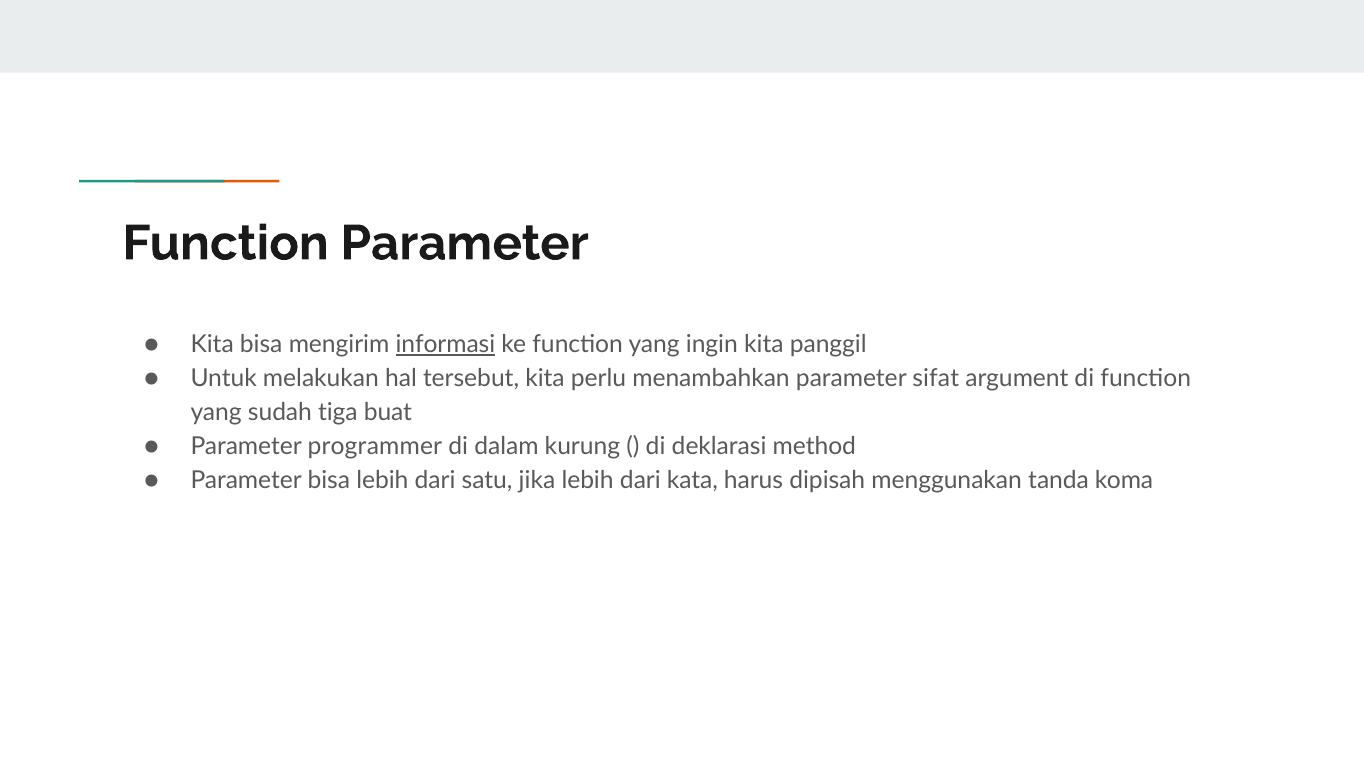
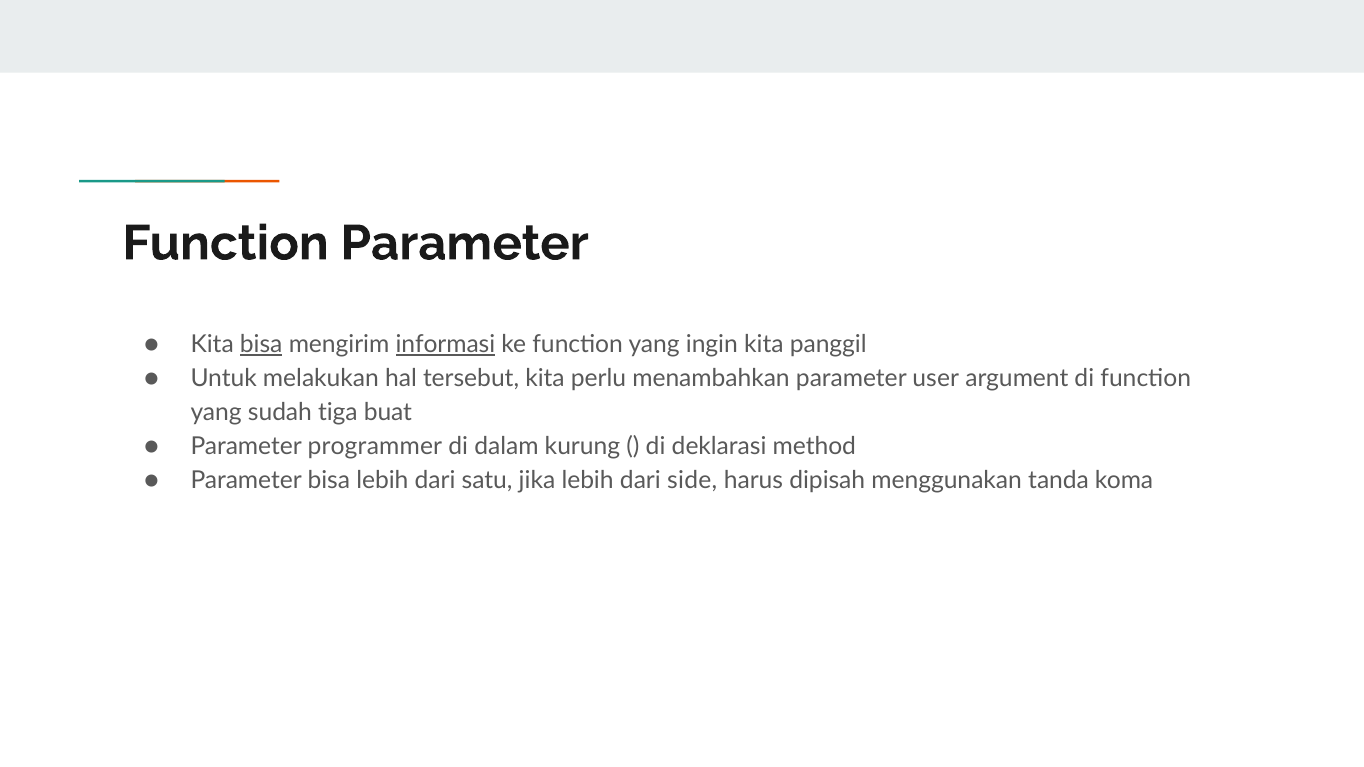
bisa at (261, 345) underline: none -> present
sifat: sifat -> user
kata: kata -> side
